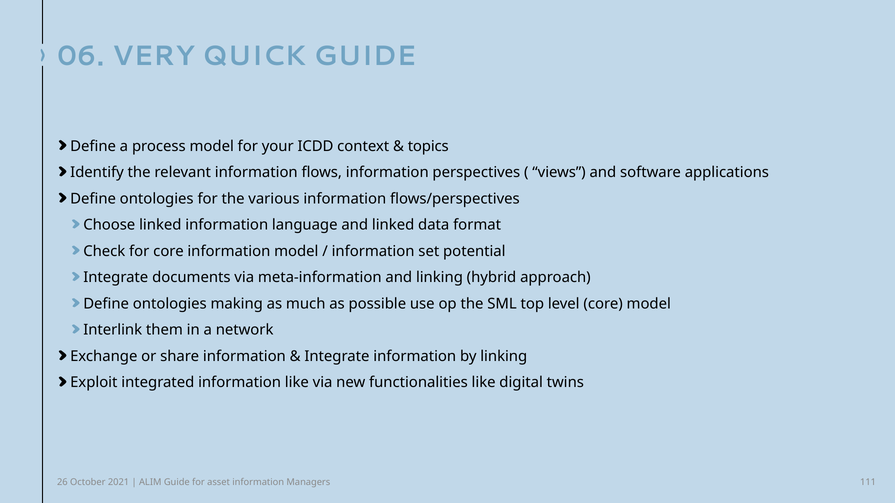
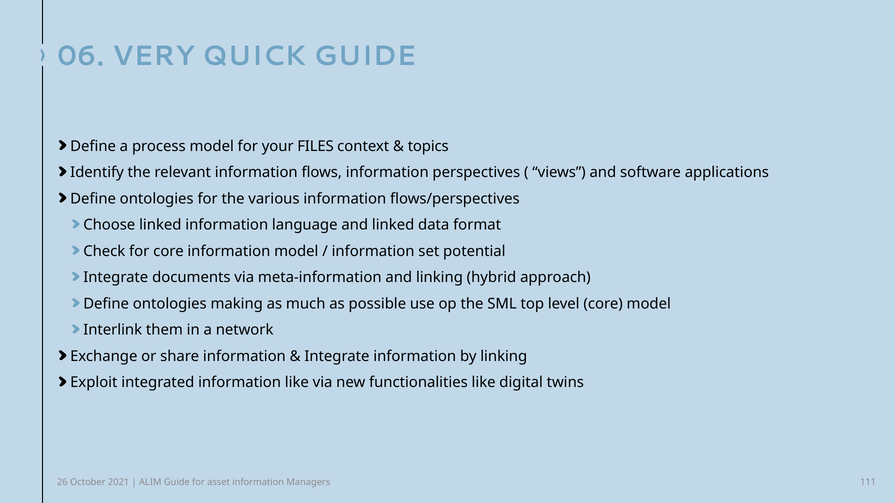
ICDD: ICDD -> FILES
